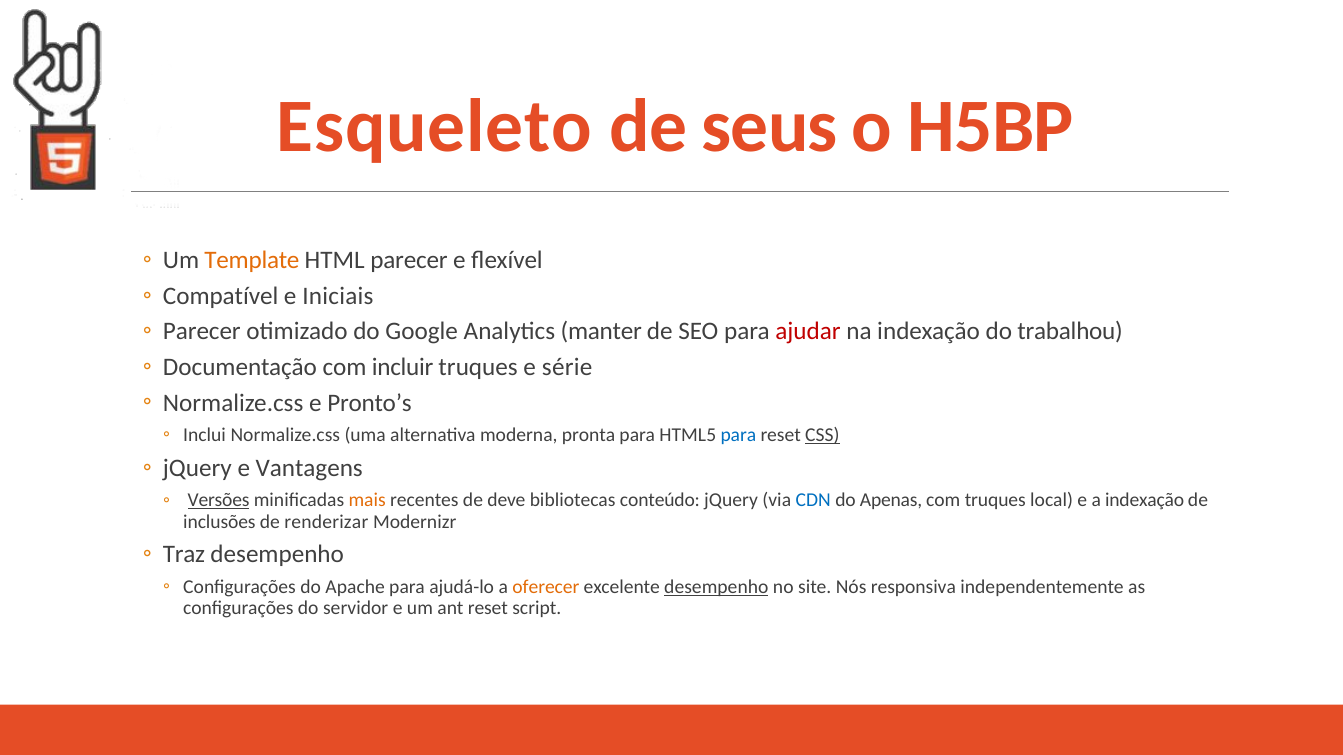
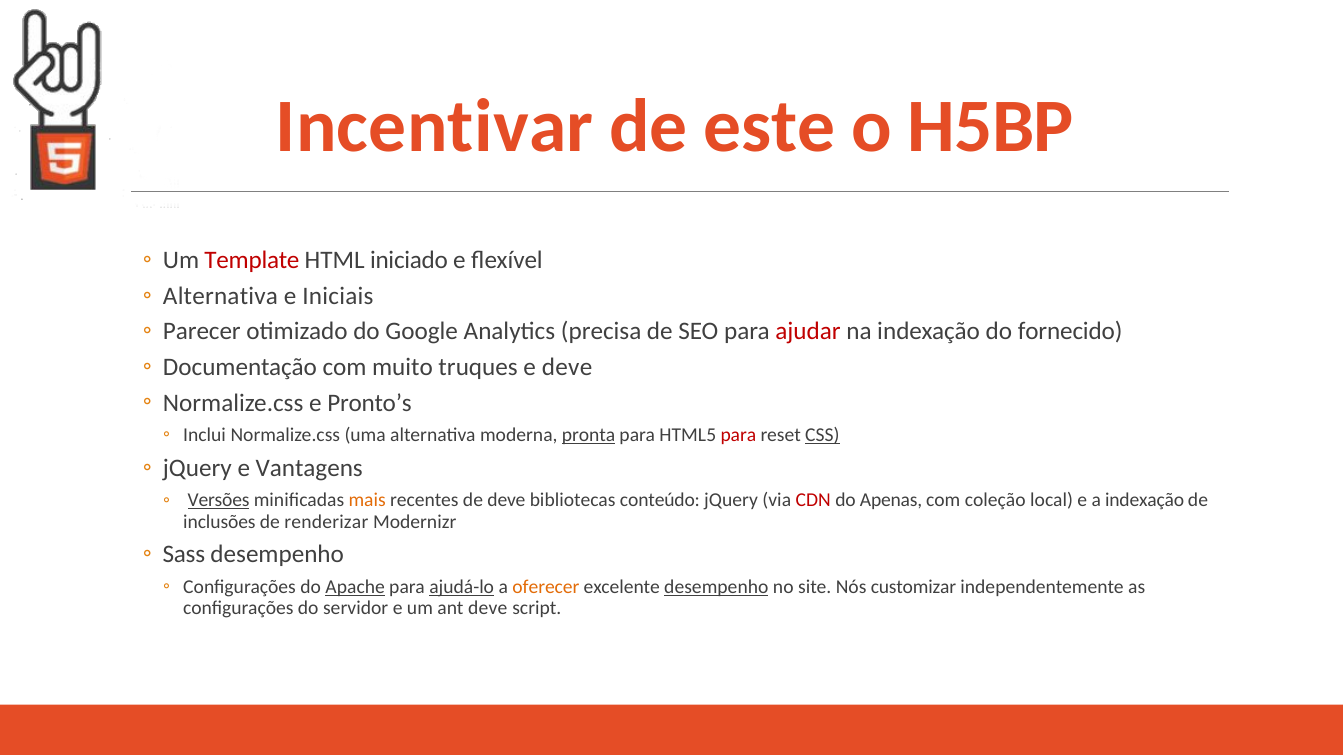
Esqueleto: Esqueleto -> Incentivar
seus: seus -> este
Template colour: orange -> red
HTML parecer: parecer -> iniciado
Compatível at (221, 296): Compatível -> Alternativa
manter: manter -> precisa
trabalhou: trabalhou -> fornecido
incluir: incluir -> muito
e série: série -> deve
pronta underline: none -> present
para at (738, 436) colour: blue -> red
CDN colour: blue -> red
com truques: truques -> coleção
Traz: Traz -> Sass
Apache underline: none -> present
ajudá-lo underline: none -> present
responsiva: responsiva -> customizar
ant reset: reset -> deve
